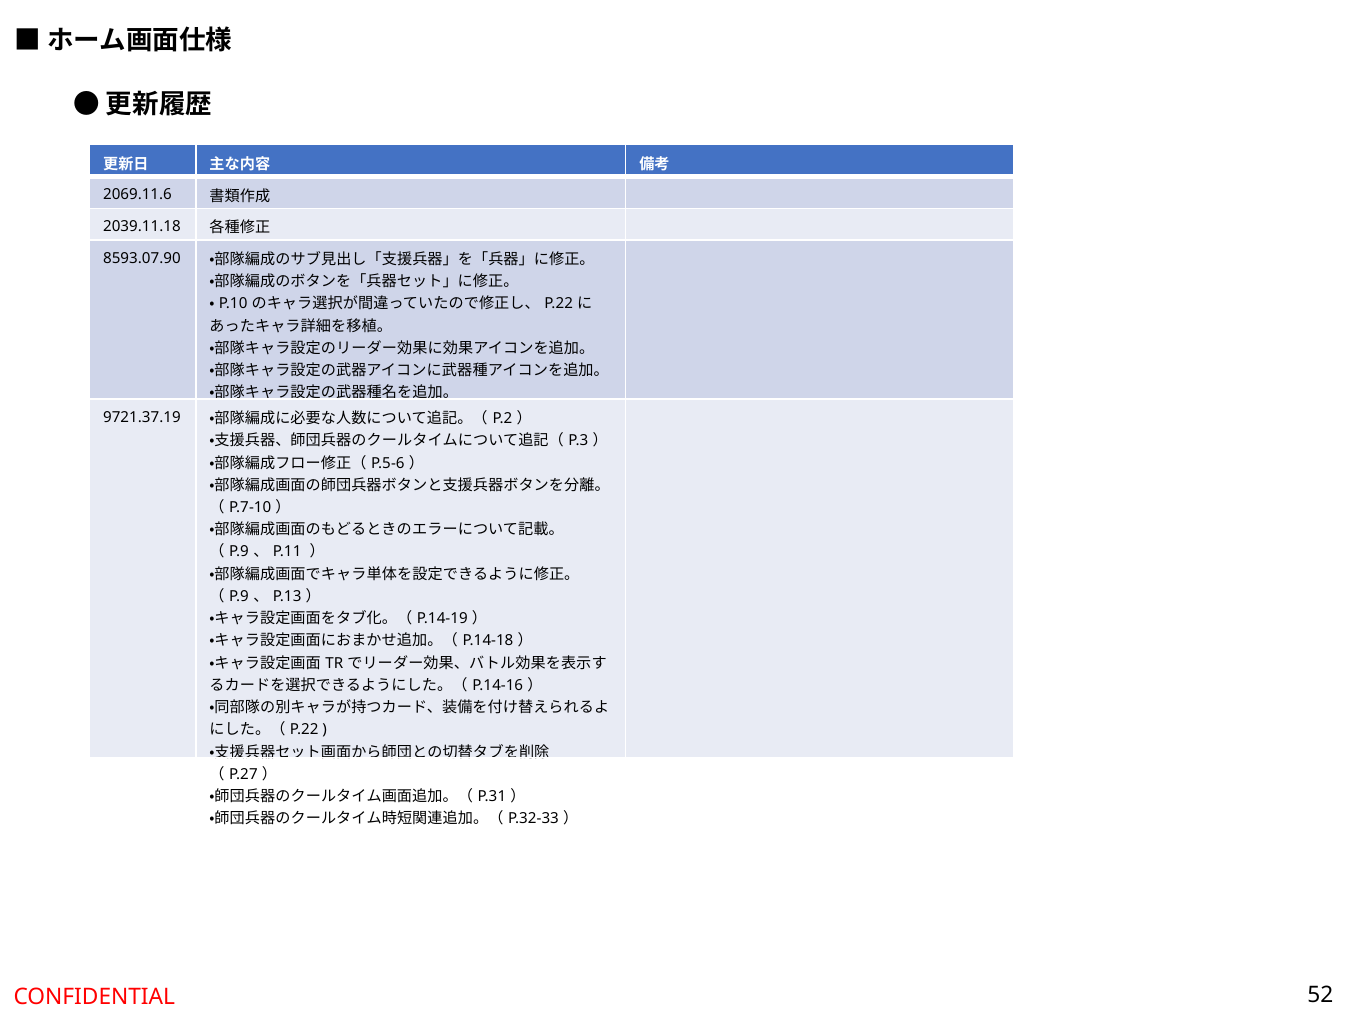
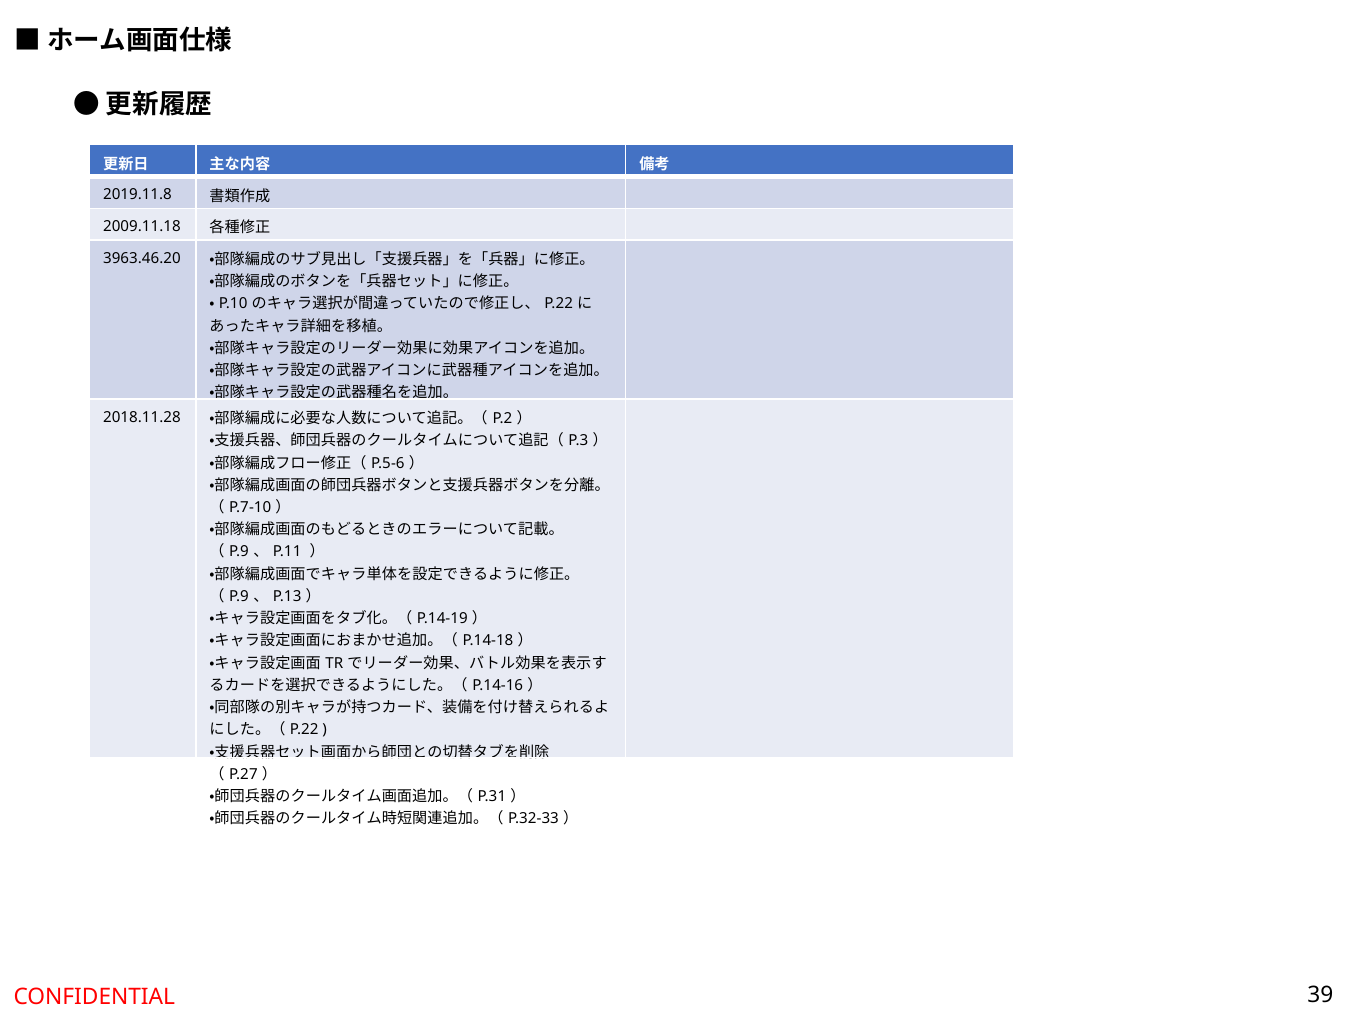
2069.11.6: 2069.11.6 -> 2019.11.8
2039.11.18: 2039.11.18 -> 2009.11.18
8593.07.90: 8593.07.90 -> 3963.46.20
9721.37.19: 9721.37.19 -> 2018.11.28
52: 52 -> 39
